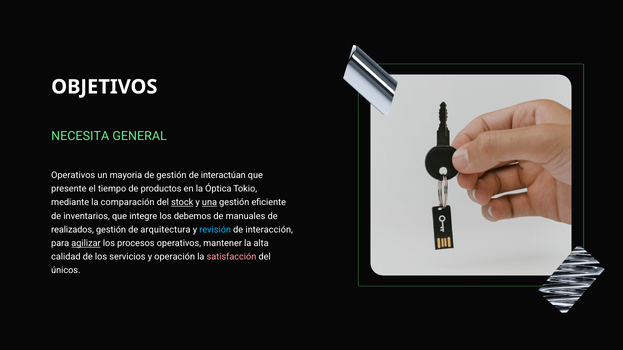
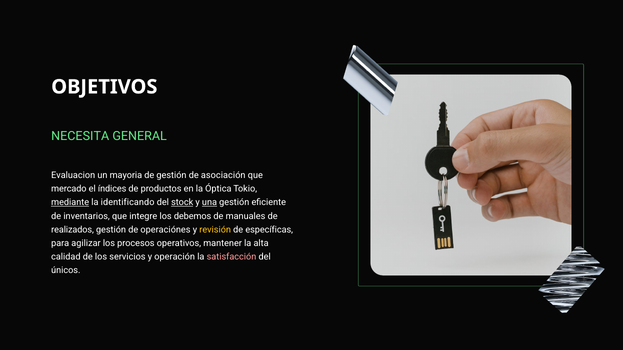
Operativos at (73, 175): Operativos -> Evaluacion
interactúan: interactúan -> asociación
presente: presente -> mercado
tiempo: tiempo -> índices
mediante underline: none -> present
comparación: comparación -> identificando
arquitectura: arquitectura -> operaciónes
revisión colour: light blue -> yellow
interacción: interacción -> específicas
agilizar underline: present -> none
